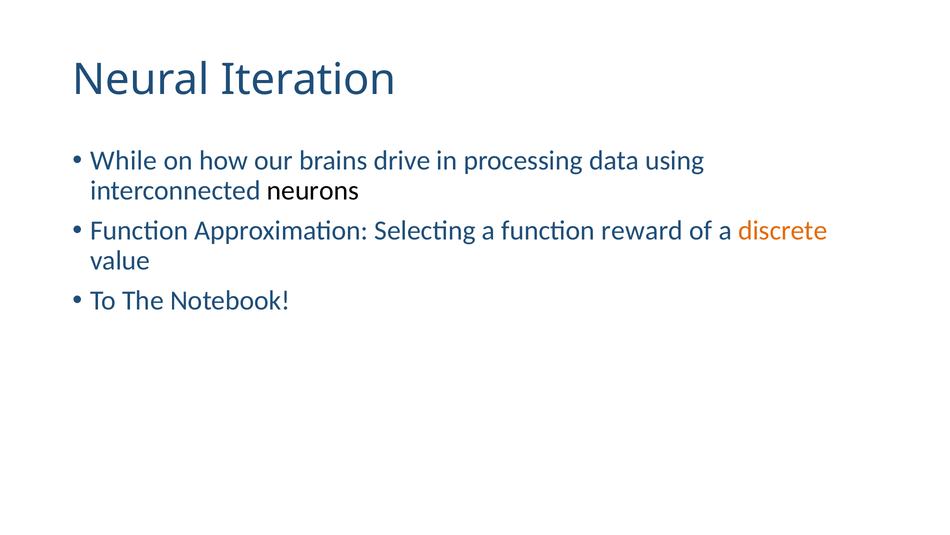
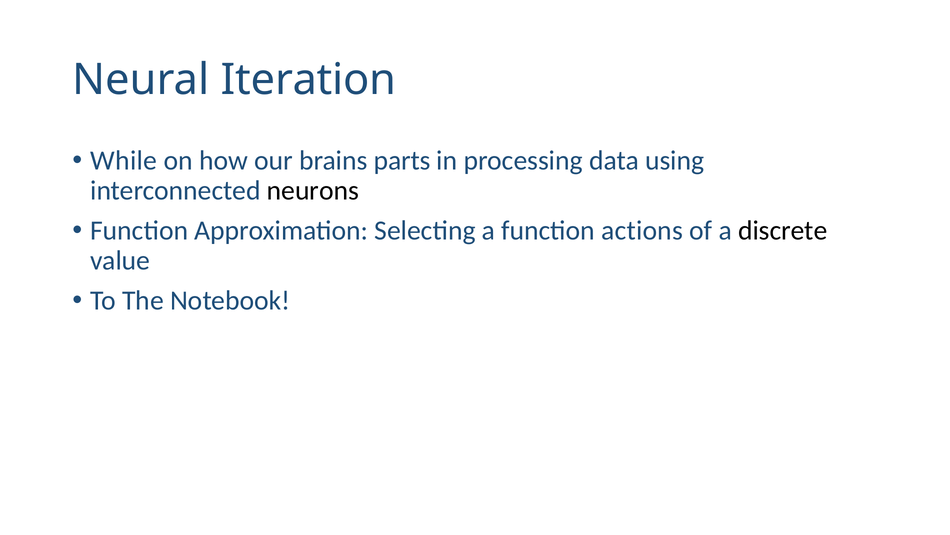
drive: drive -> parts
reward: reward -> actions
discrete colour: orange -> black
